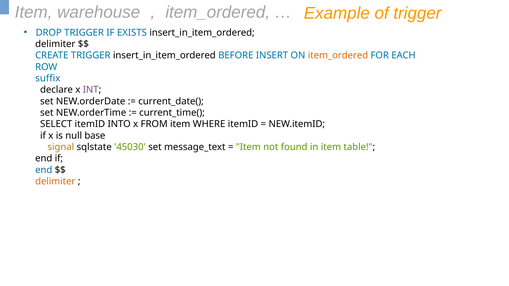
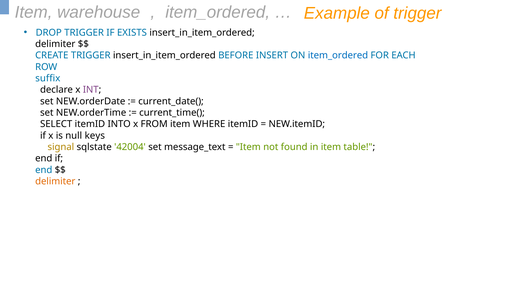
item_ordered at (338, 56) colour: orange -> blue
base: base -> keys
45030: 45030 -> 42004
